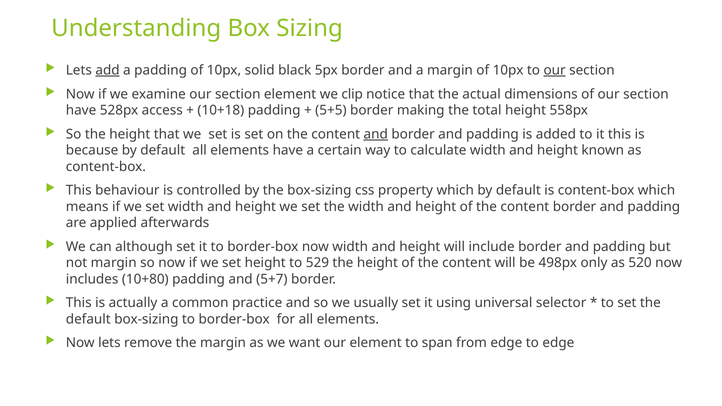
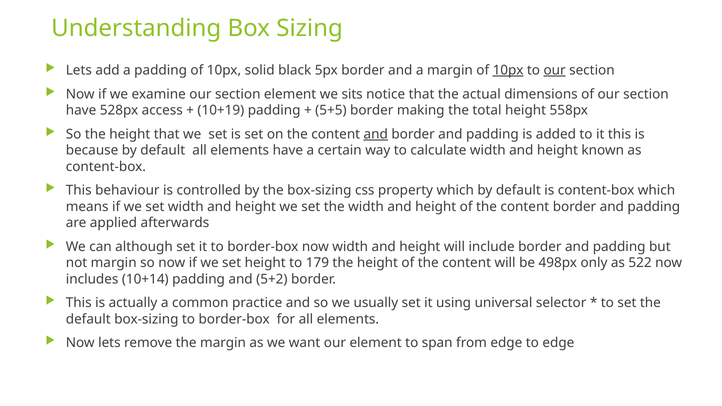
add underline: present -> none
10px at (508, 70) underline: none -> present
clip: clip -> sits
10+18: 10+18 -> 10+19
529: 529 -> 179
520: 520 -> 522
10+80: 10+80 -> 10+14
5+7: 5+7 -> 5+2
